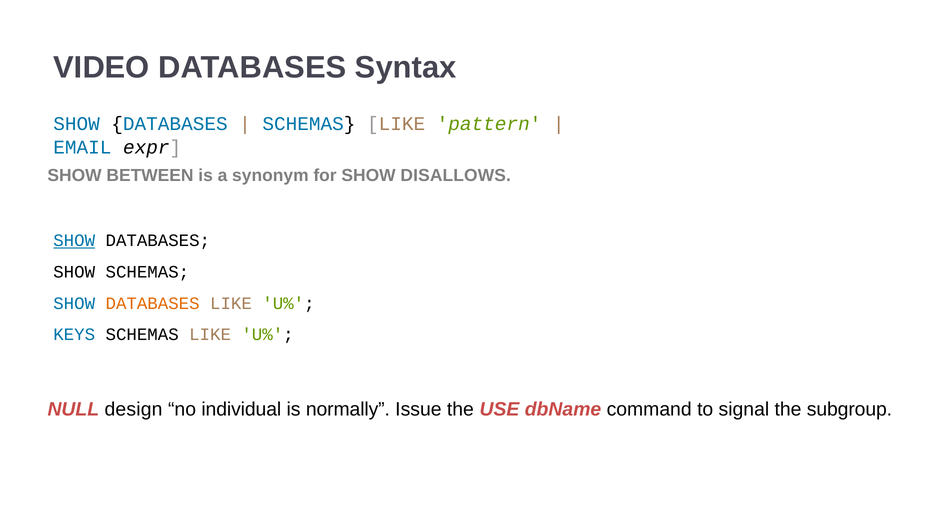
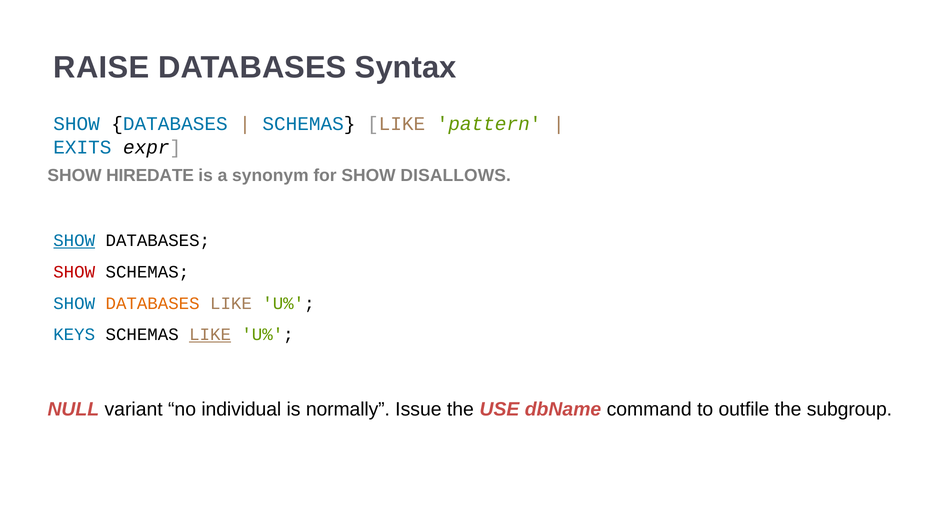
VIDEO: VIDEO -> RAISE
EMAIL: EMAIL -> EXITS
BETWEEN: BETWEEN -> HIREDATE
SHOW at (74, 272) colour: black -> red
LIKE at (210, 334) underline: none -> present
design: design -> variant
signal: signal -> outfile
